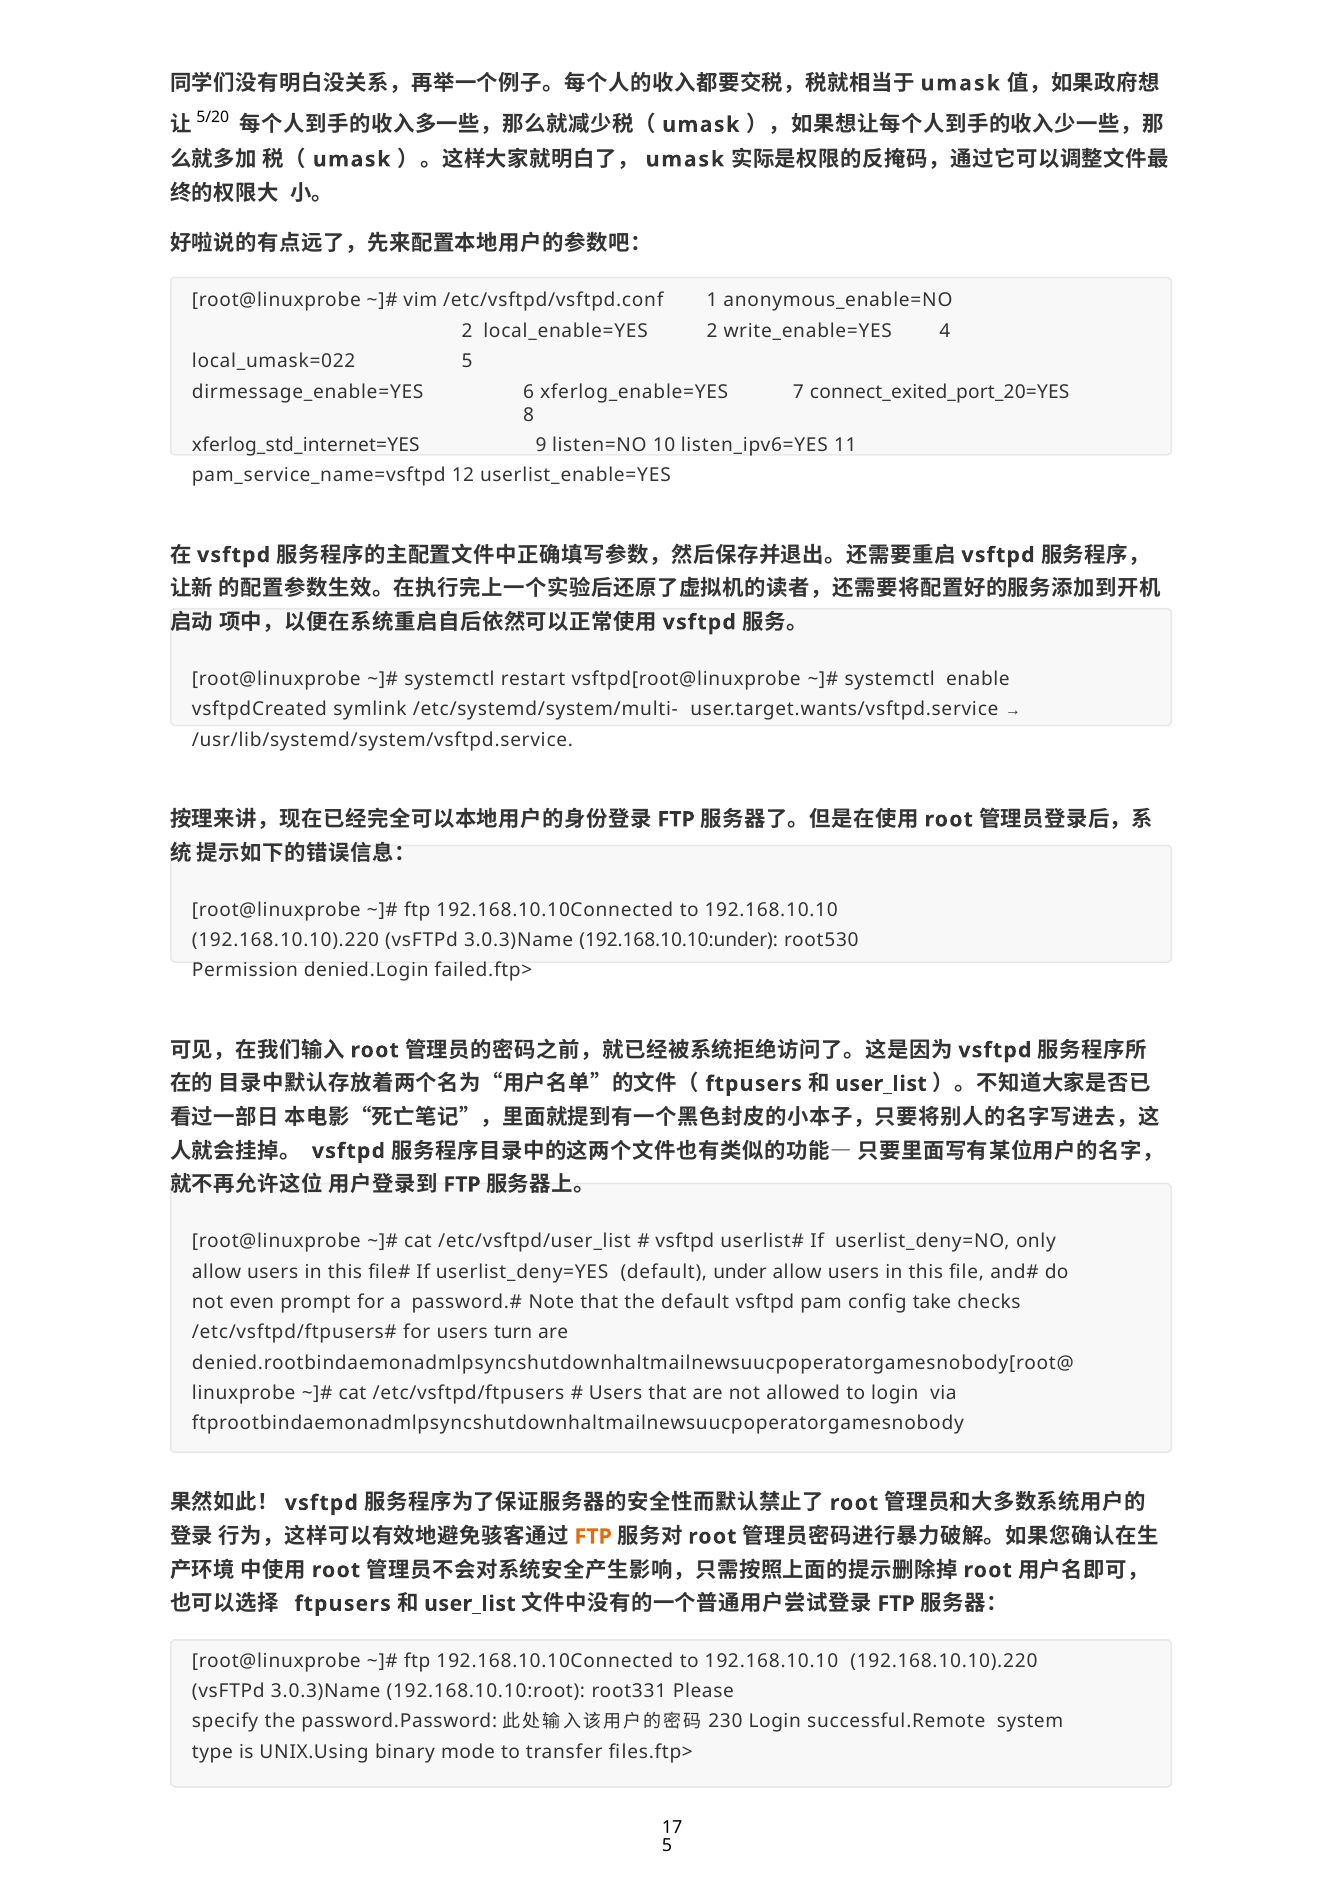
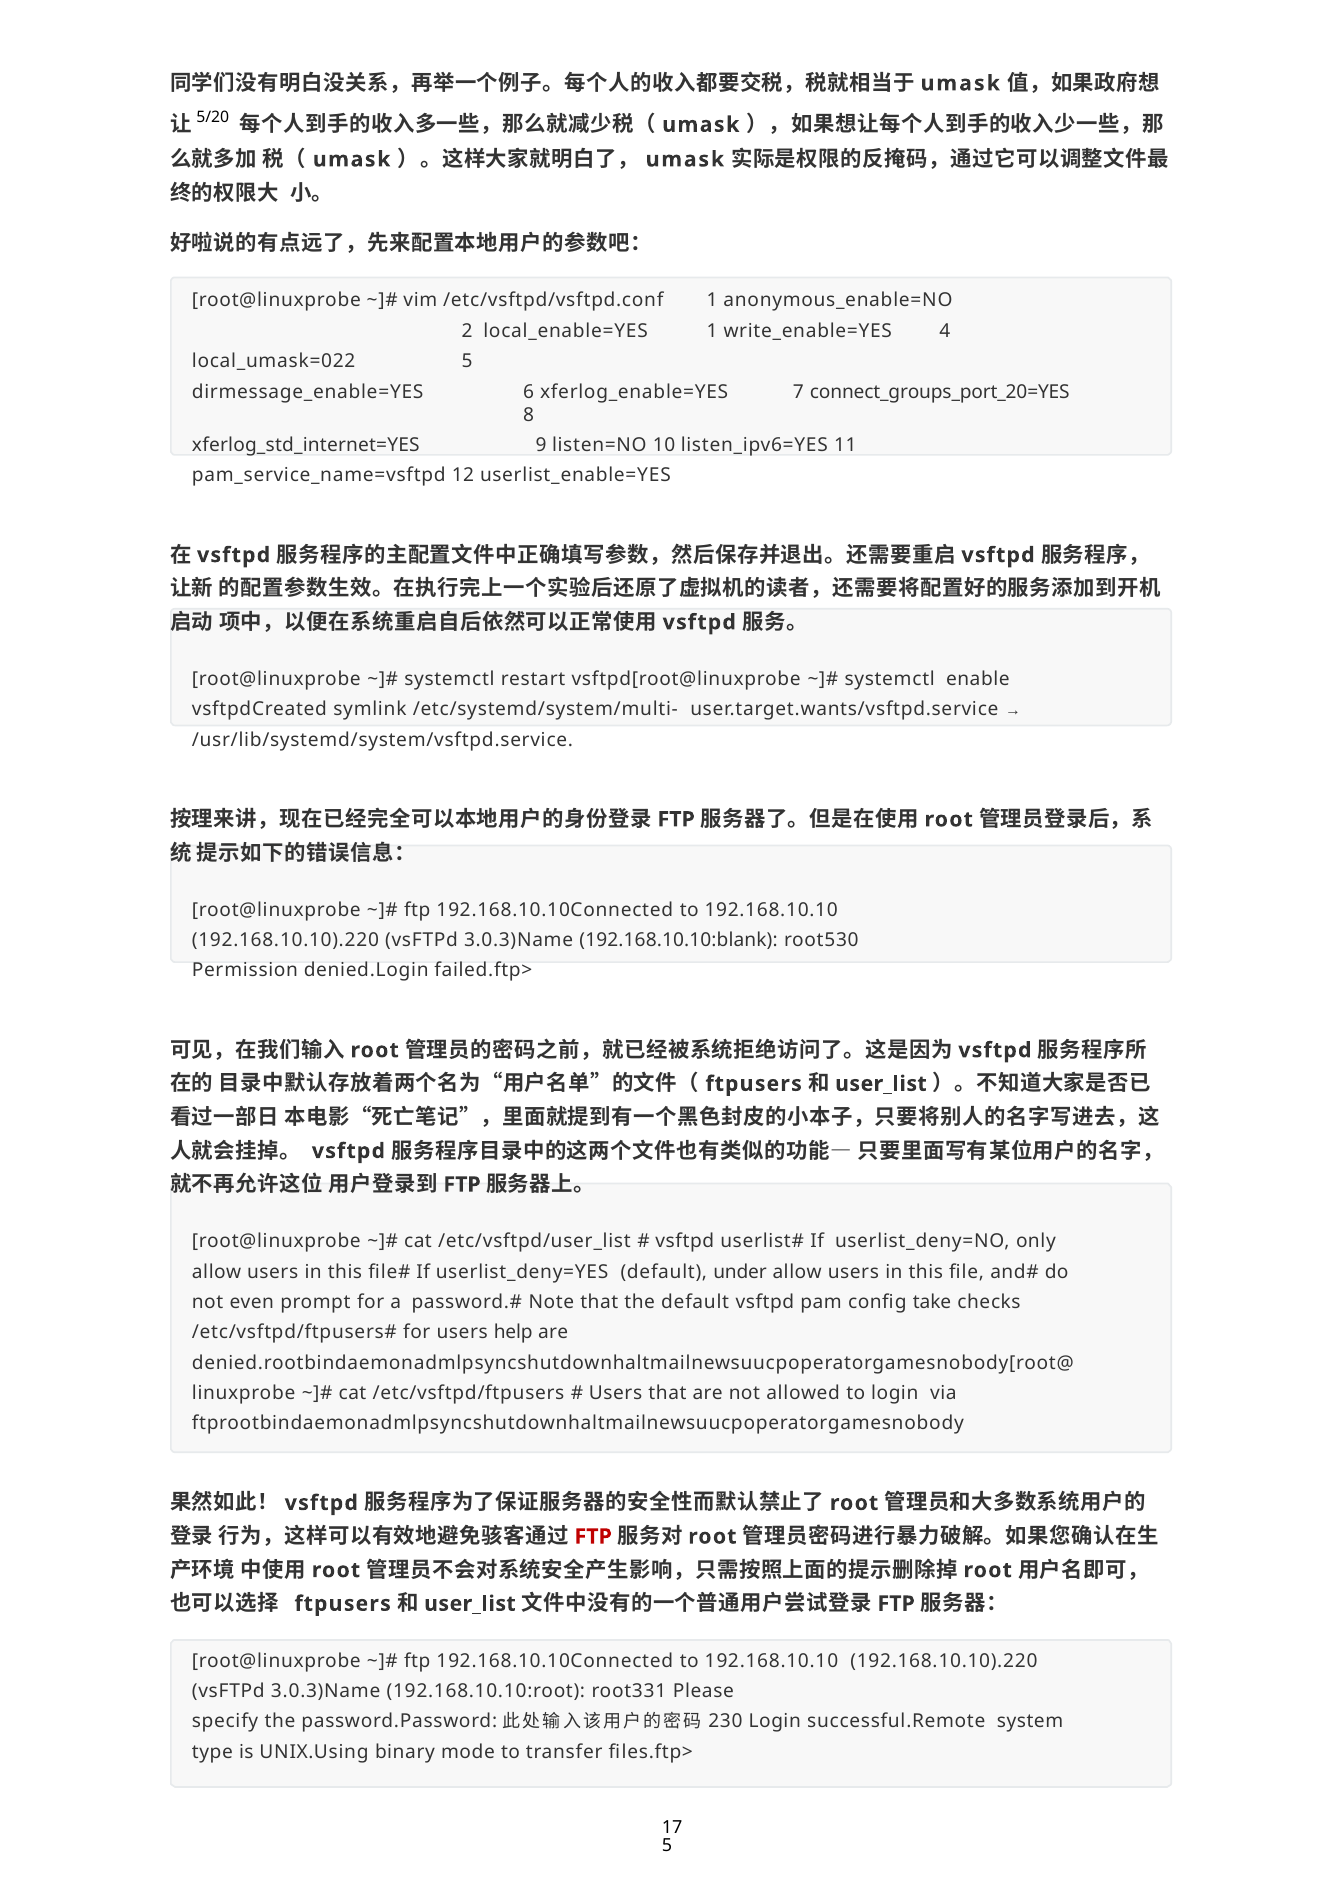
local_enable=YES 2: 2 -> 1
connect_exited_port_20=YES: connect_exited_port_20=YES -> connect_groups_port_20=YES
192.168.10.10:under: 192.168.10.10:under -> 192.168.10.10:blank
turn: turn -> help
FTP at (593, 1536) colour: orange -> red
